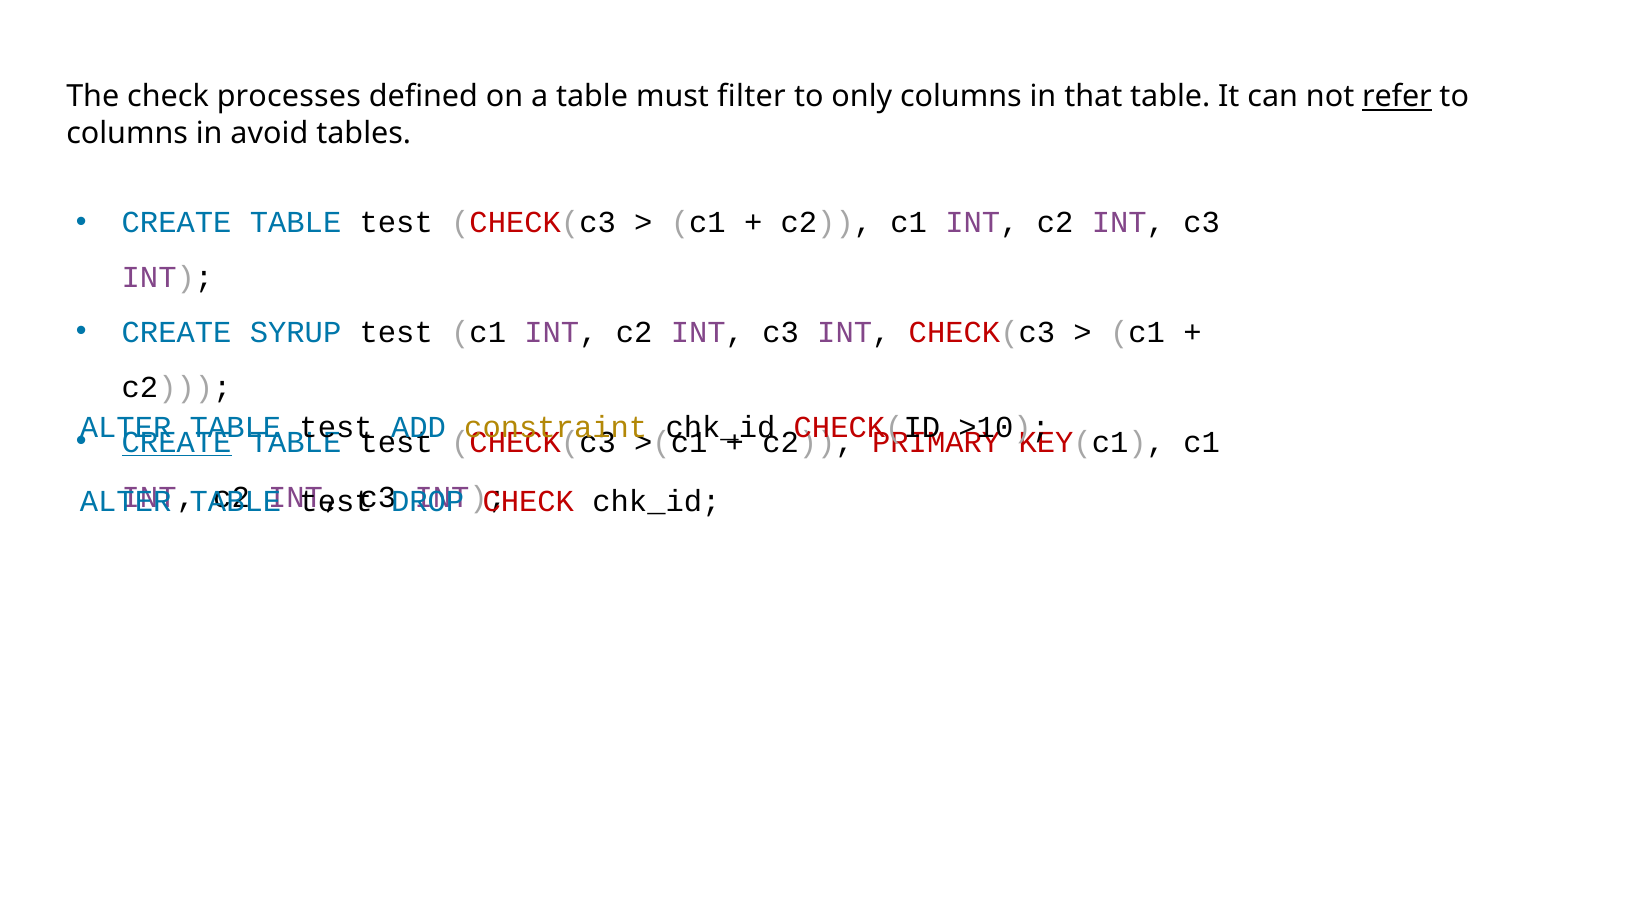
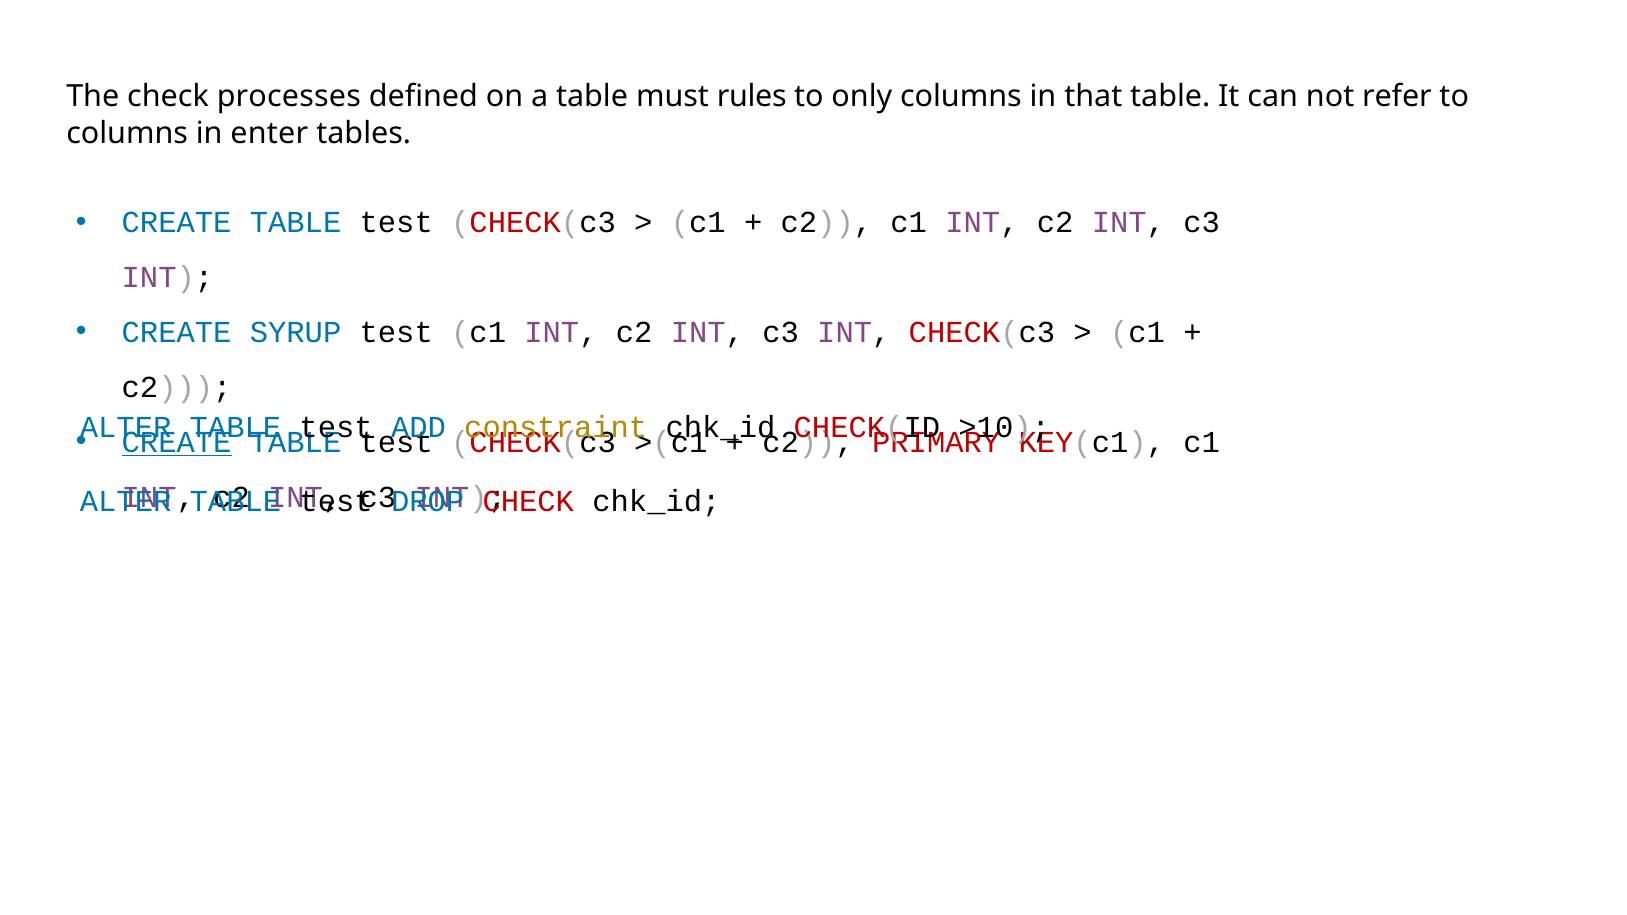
filter: filter -> rules
refer underline: present -> none
avoid: avoid -> enter
